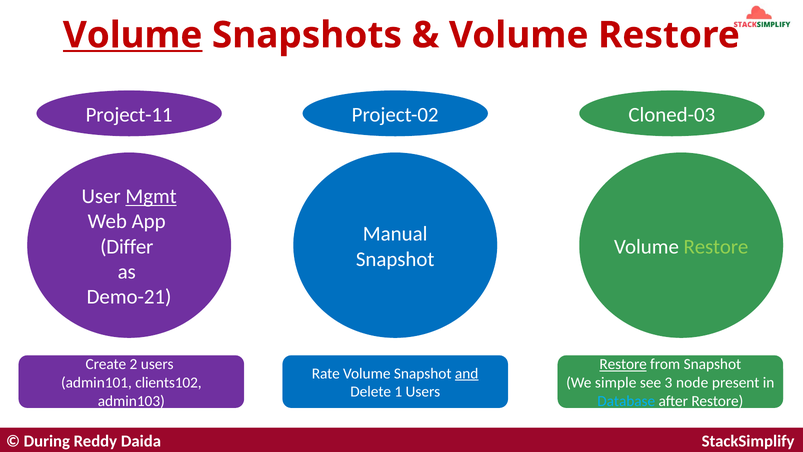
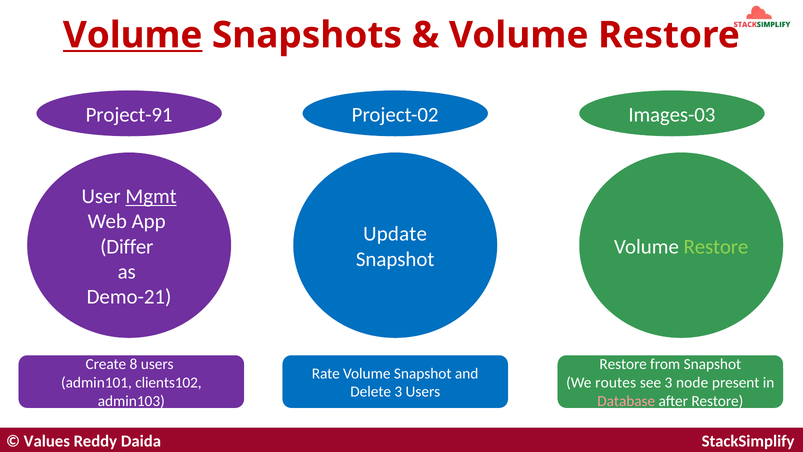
Project-11: Project-11 -> Project-91
Cloned-03: Cloned-03 -> Images-03
Manual: Manual -> Update
2: 2 -> 8
Restore at (623, 364) underline: present -> none
and underline: present -> none
simple: simple -> routes
Delete 1: 1 -> 3
Database colour: light blue -> pink
During: During -> Values
